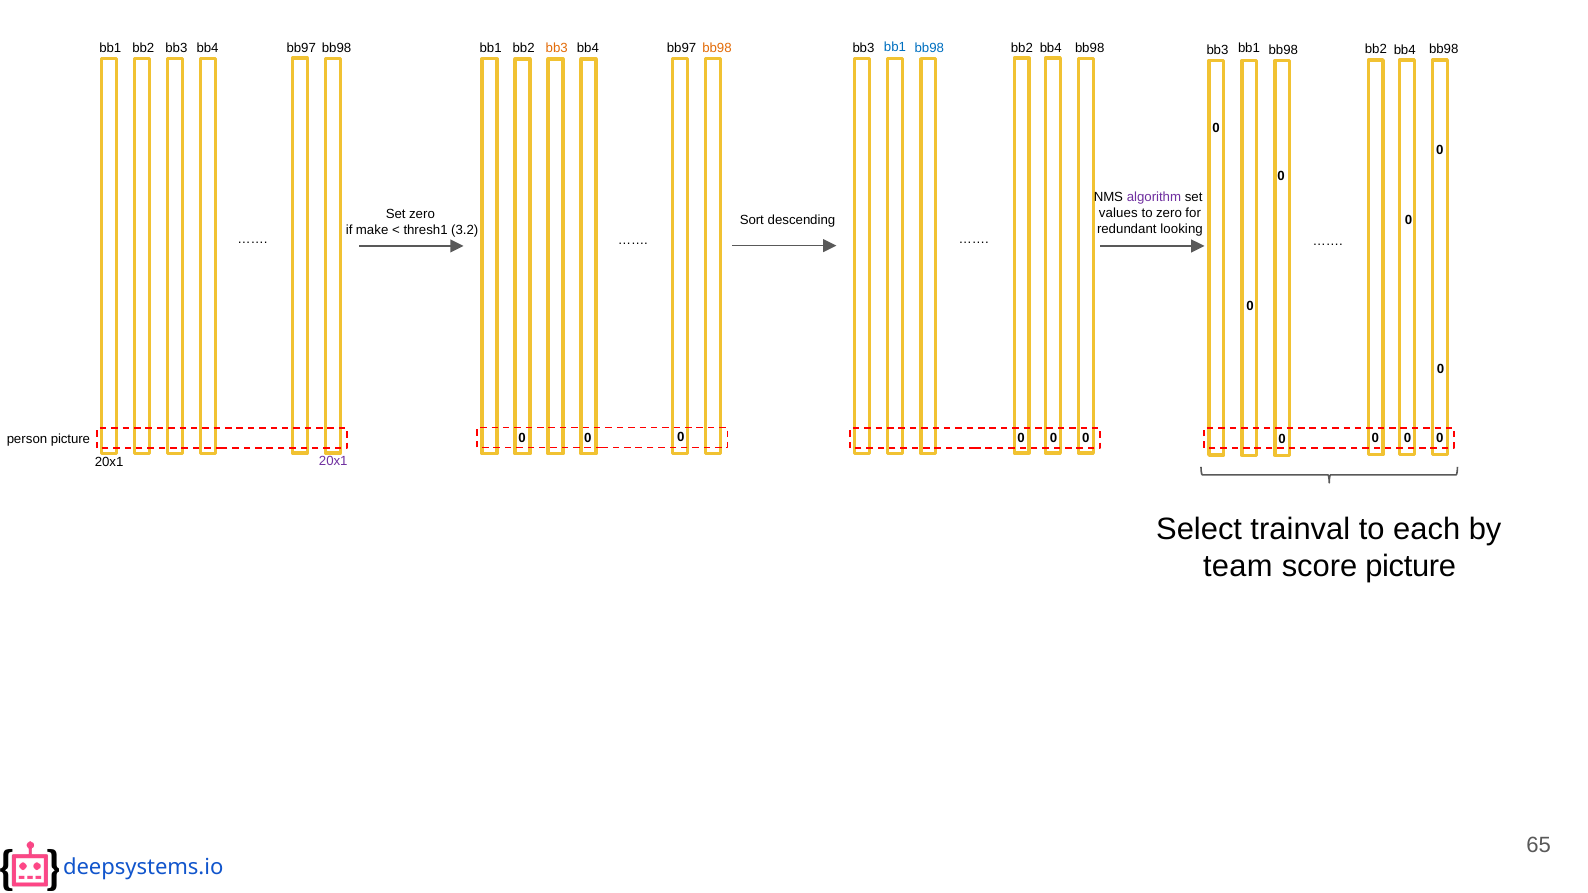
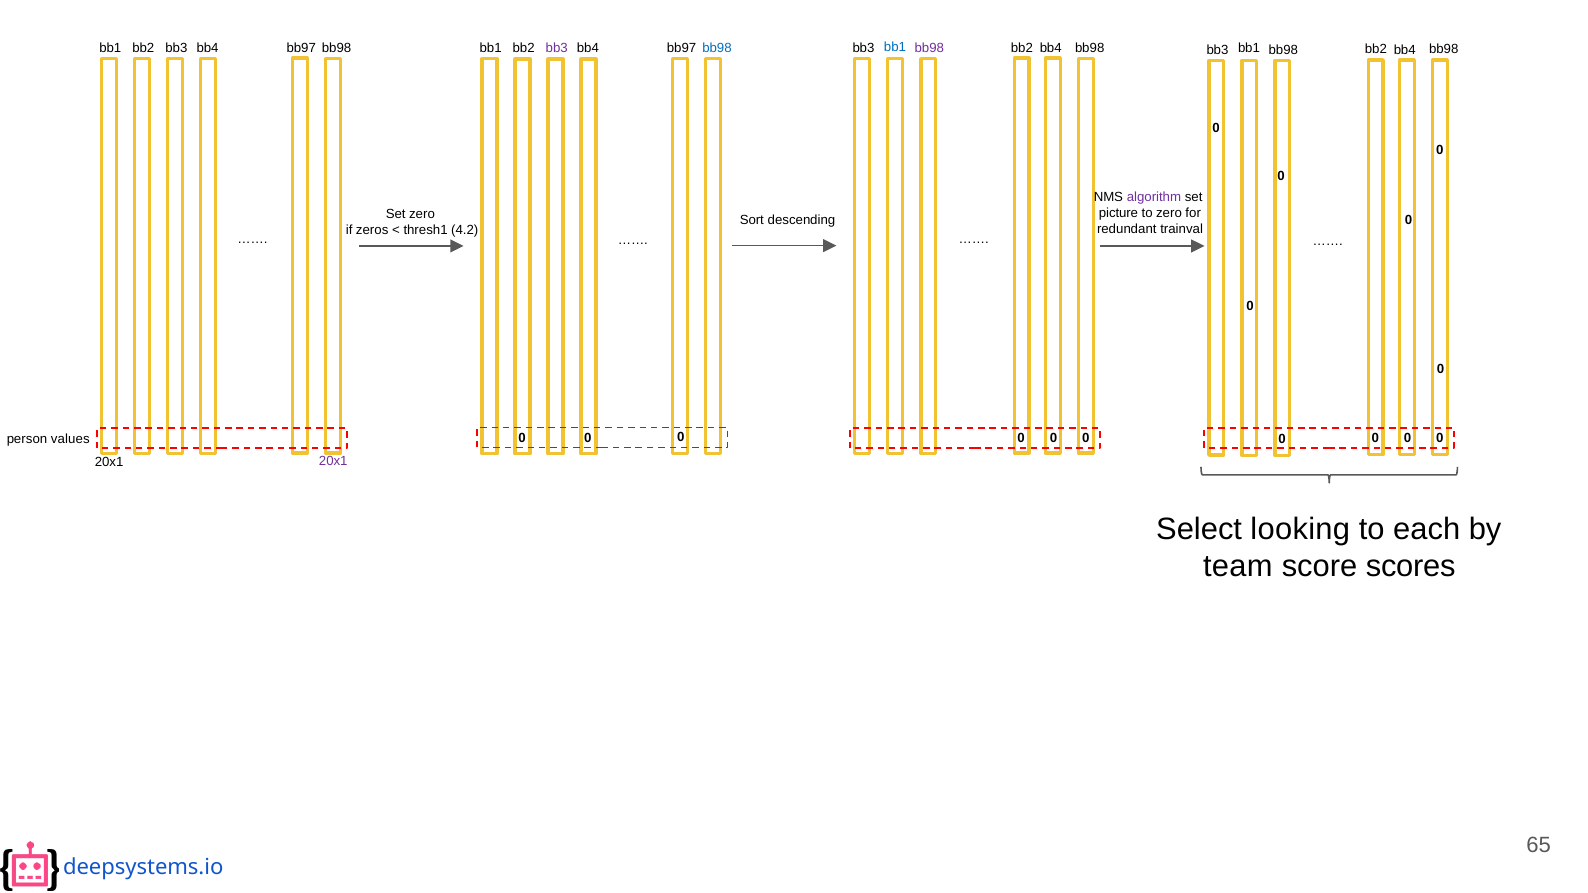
bb98 at (929, 48) colour: blue -> purple
bb3 at (557, 48) colour: orange -> purple
bb98 at (717, 48) colour: orange -> blue
values: values -> picture
looking: looking -> trainval
make: make -> zeros
3.2: 3.2 -> 4.2
person picture: picture -> values
trainval: trainval -> looking
score picture: picture -> scores
